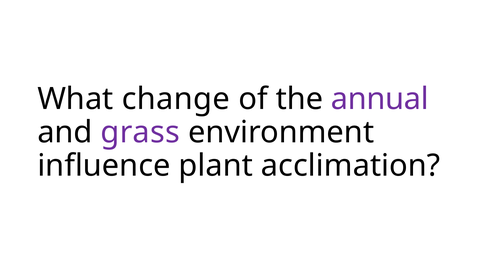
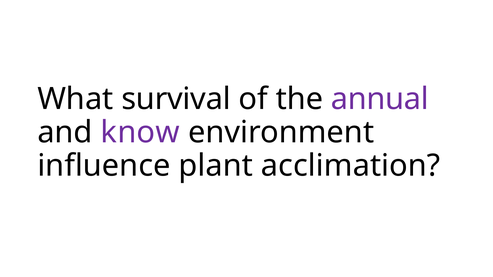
change: change -> survival
grass: grass -> know
